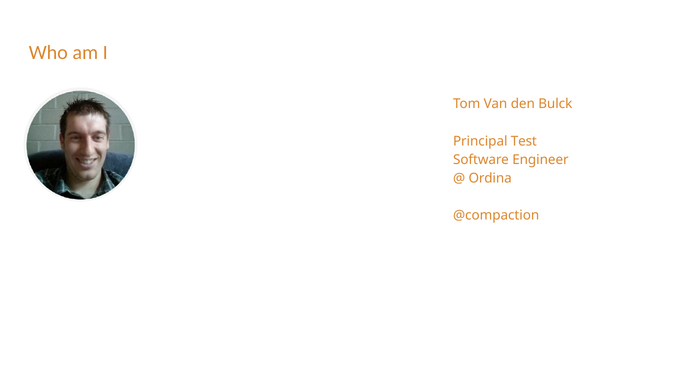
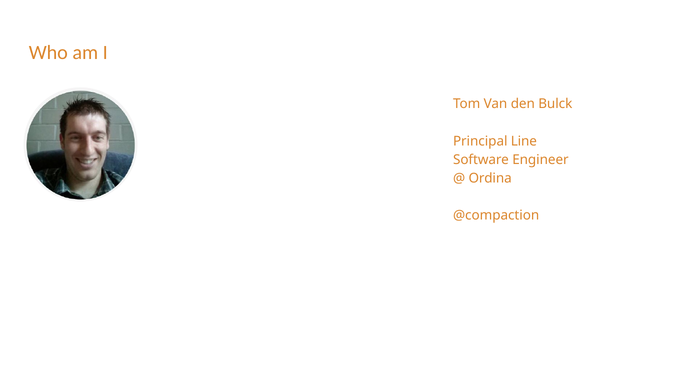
Test: Test -> Line
